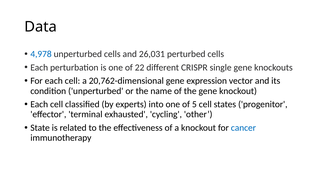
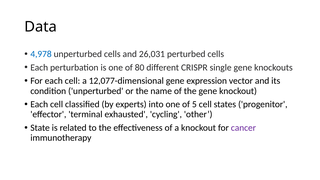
22: 22 -> 80
20,762-dimensional: 20,762-dimensional -> 12,077-dimensional
cancer colour: blue -> purple
